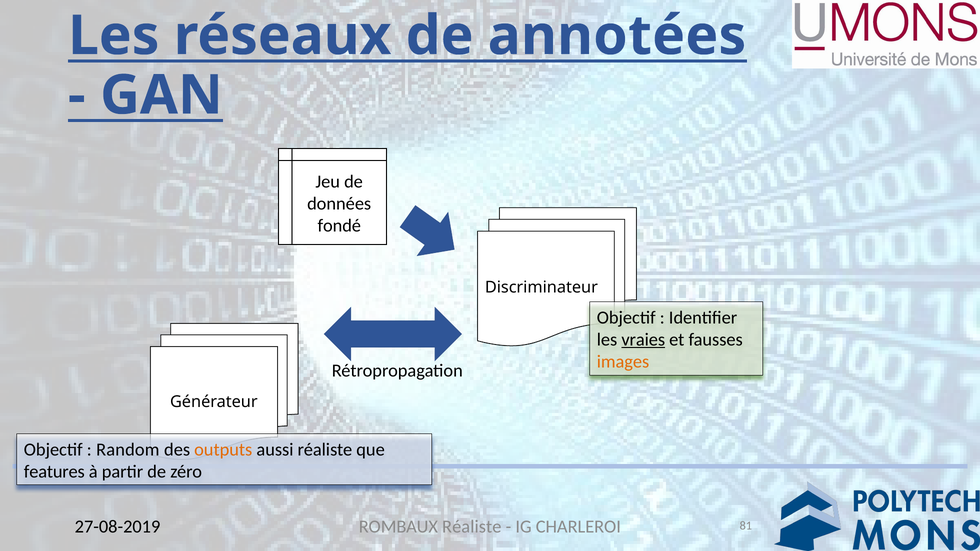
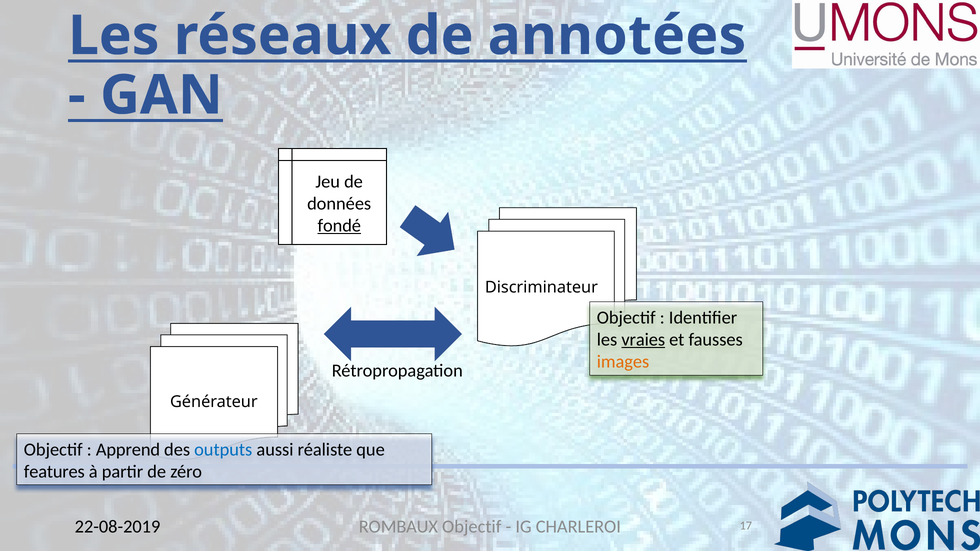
fondé underline: none -> present
Random: Random -> Apprend
outputs colour: orange -> blue
ROMBAUX Réaliste: Réaliste -> Objectif
81: 81 -> 17
27-08-2019: 27-08-2019 -> 22-08-2019
